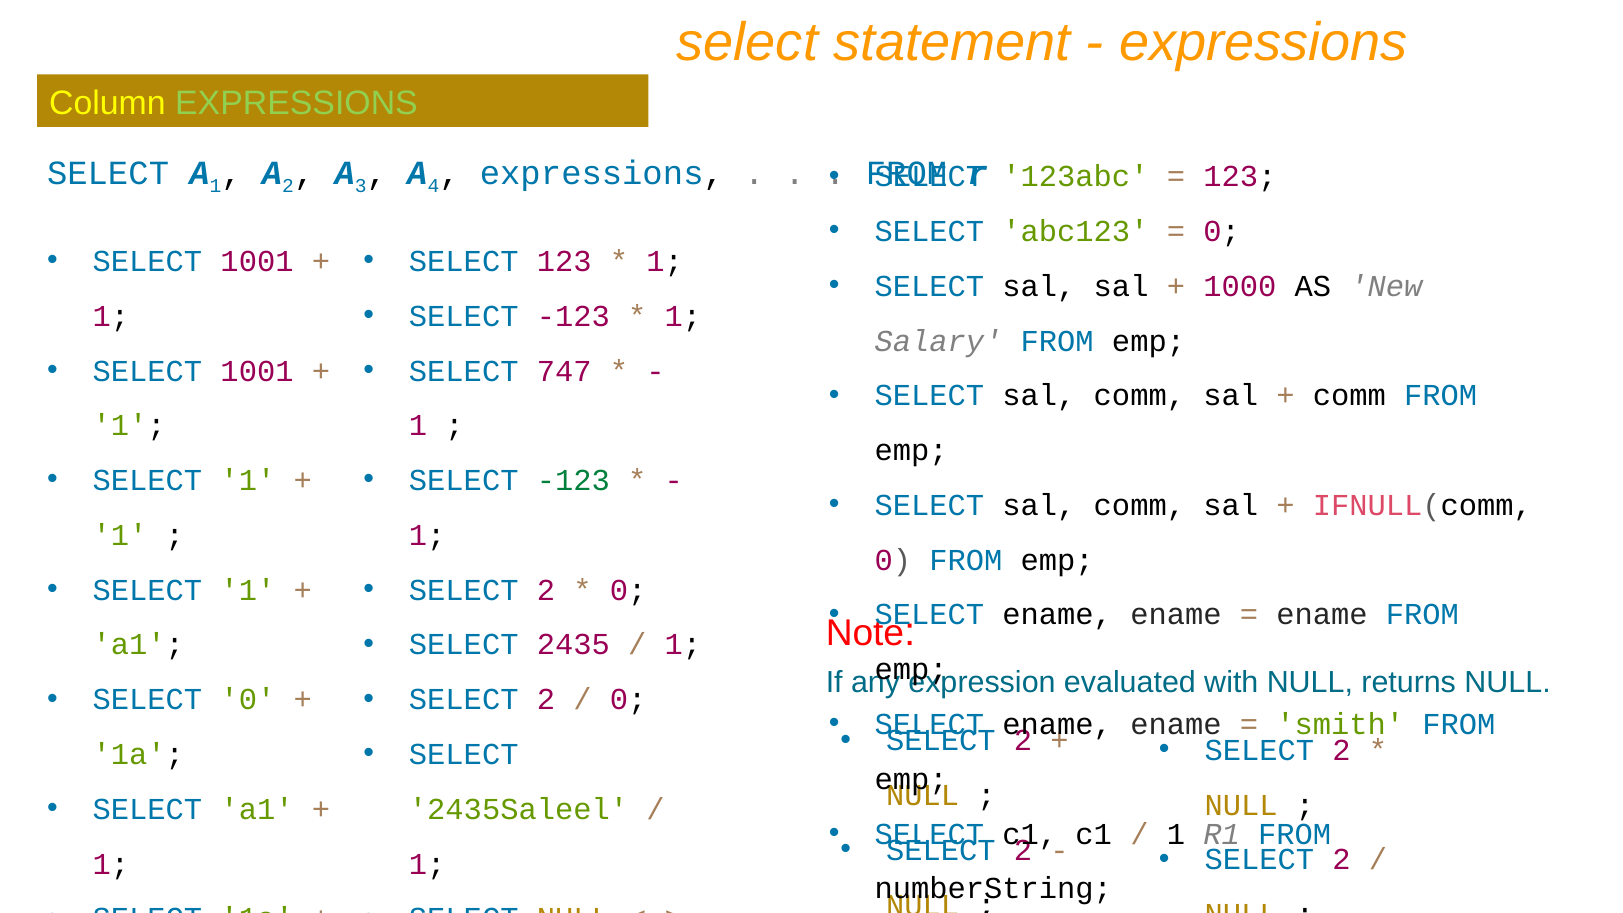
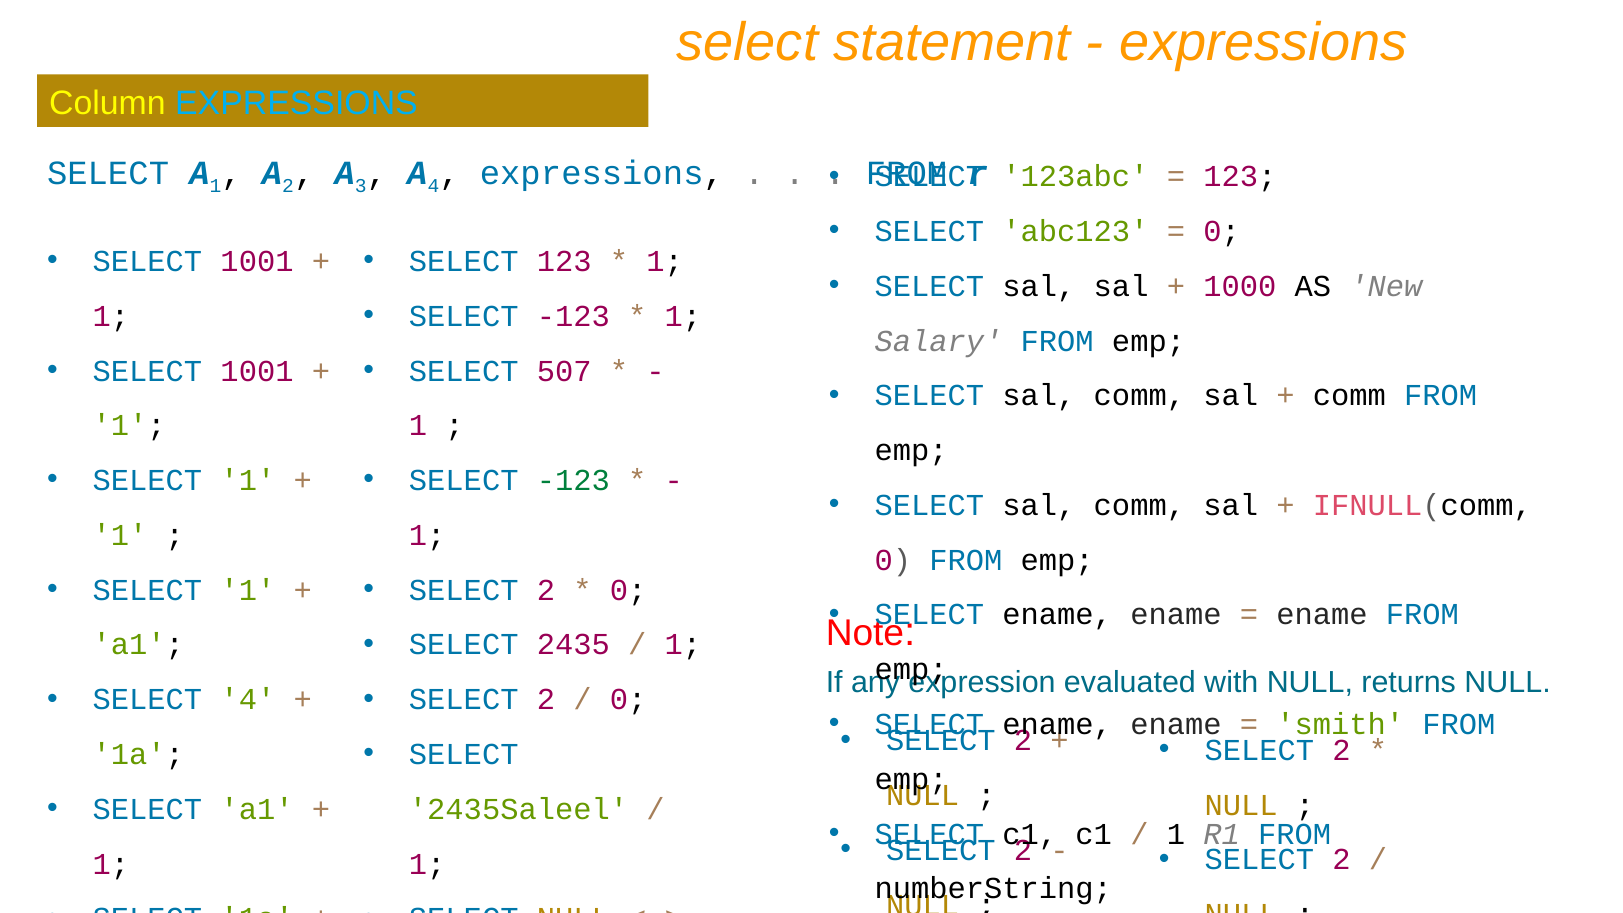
EXPRESSIONS at (296, 103) colour: light green -> light blue
747: 747 -> 507
SELECT 0: 0 -> 4
